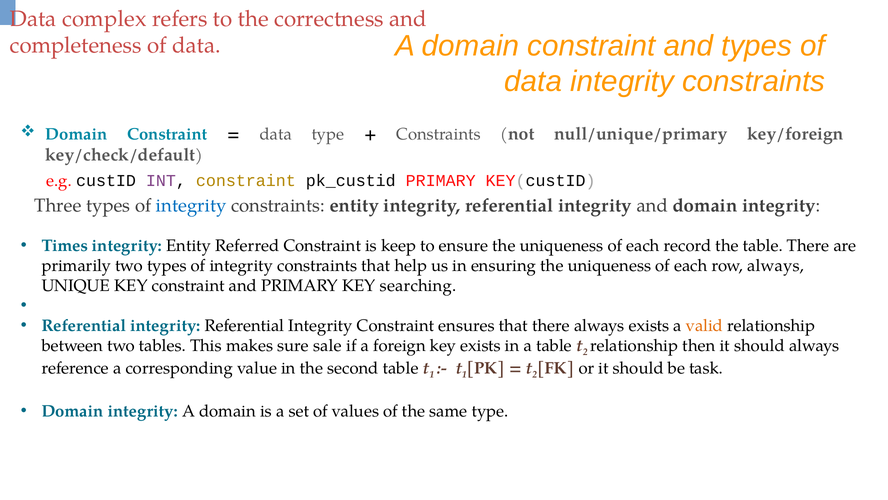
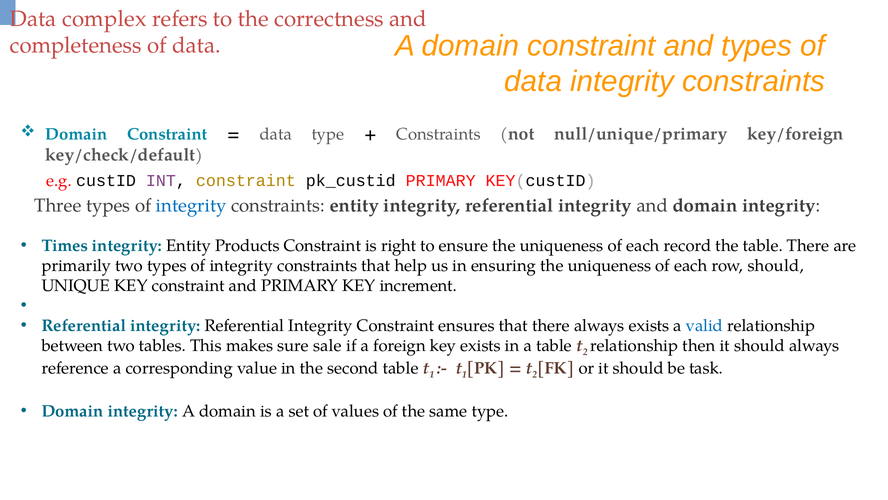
Referred: Referred -> Products
keep: keep -> right
row always: always -> should
searching: searching -> increment
valid colour: orange -> blue
